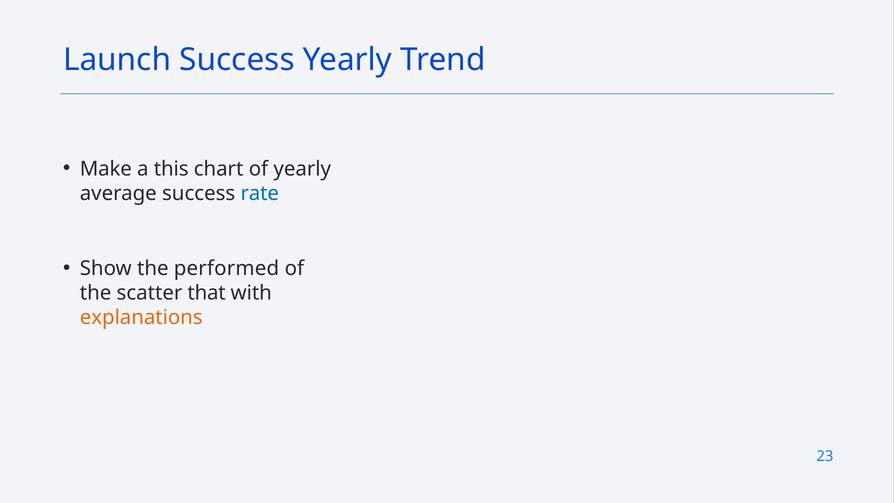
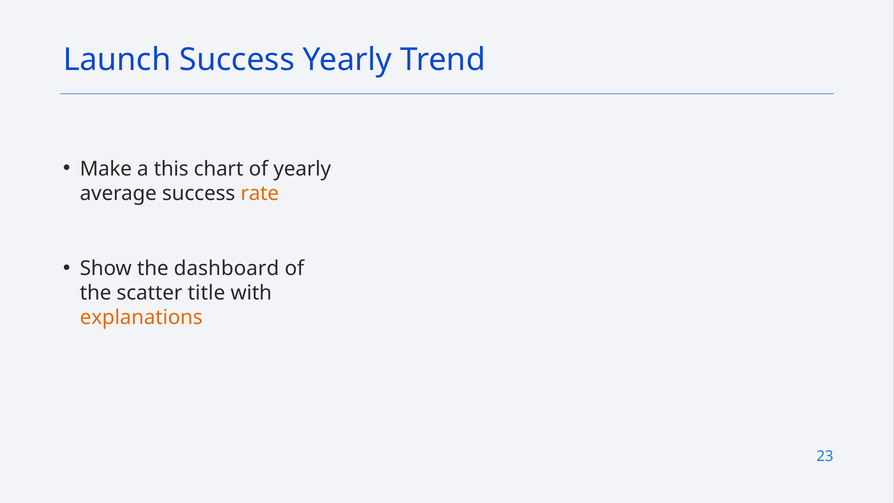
rate colour: blue -> orange
performed: performed -> dashboard
that: that -> title
